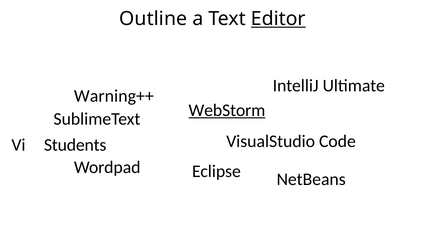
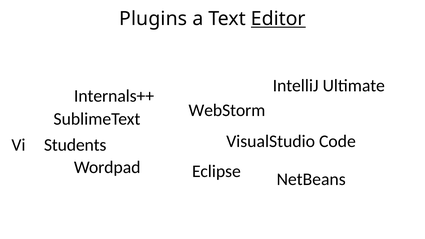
Outline: Outline -> Plugins
Warning++: Warning++ -> Internals++
WebStorm underline: present -> none
